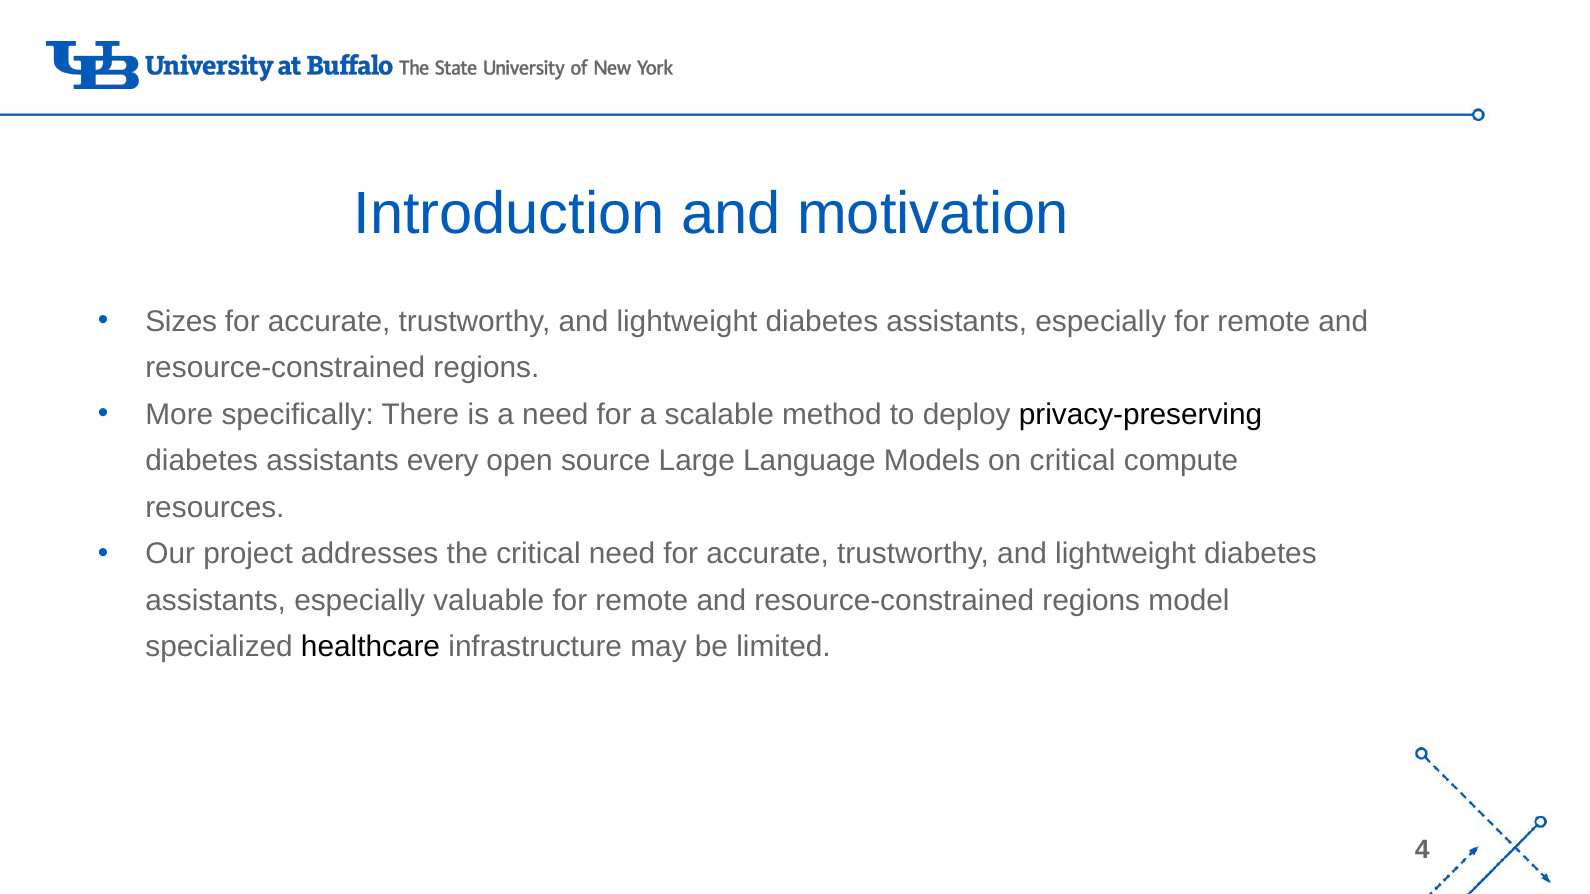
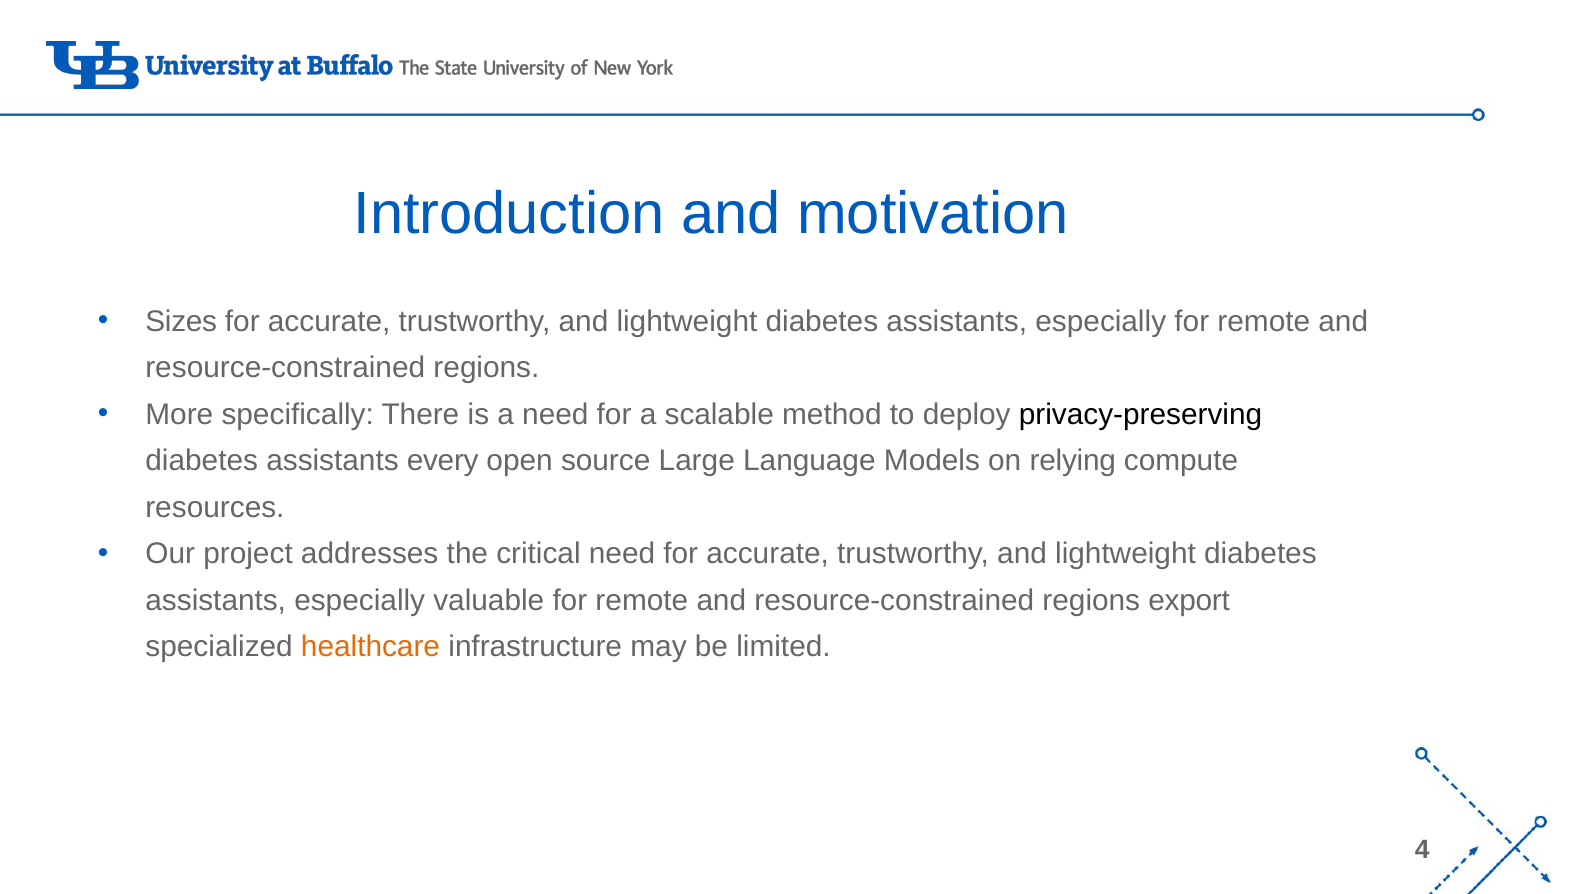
on critical: critical -> relying
model: model -> export
healthcare colour: black -> orange
